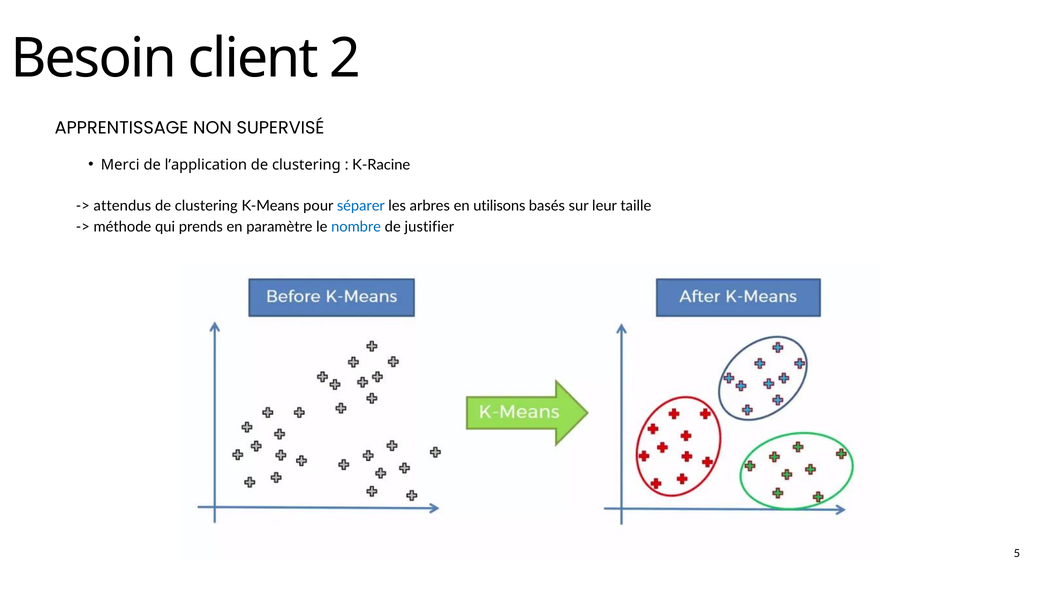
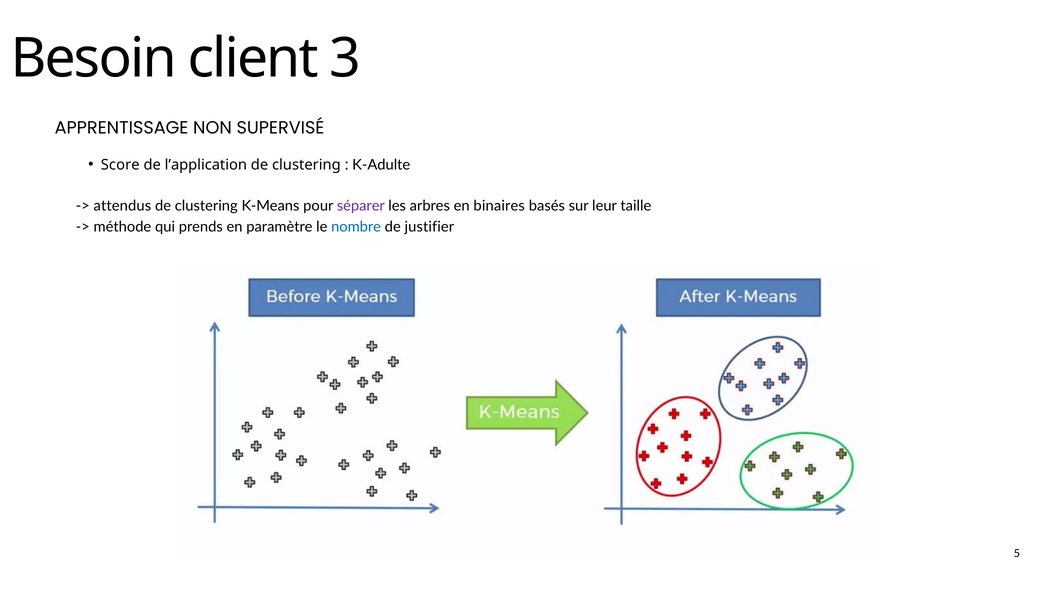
2: 2 -> 3
Merci: Merci -> Score
K-Racine: K-Racine -> K-Adulte
séparer colour: blue -> purple
utilisons: utilisons -> binaires
